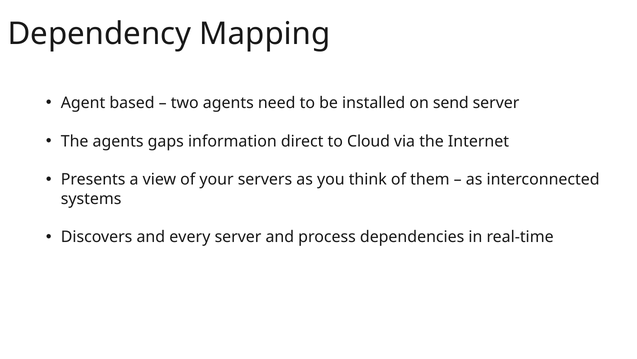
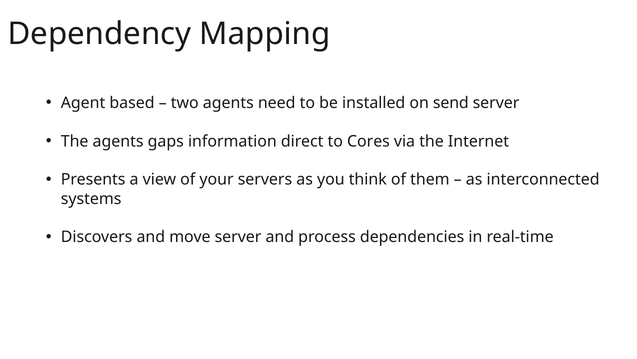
Cloud: Cloud -> Cores
every: every -> move
